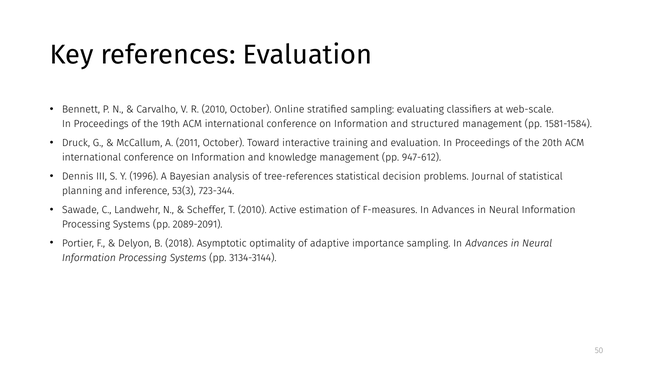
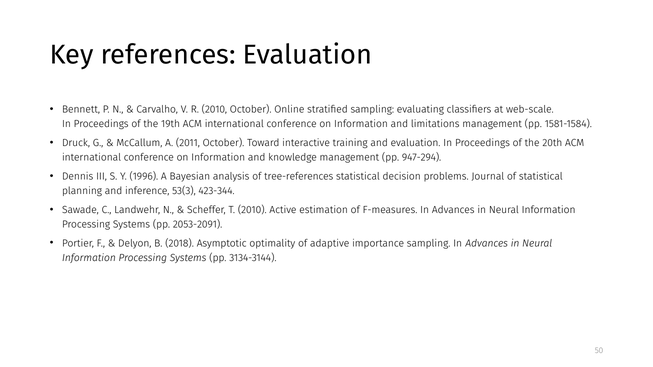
structured: structured -> limitations
947-612: 947-612 -> 947-294
723-344: 723-344 -> 423-344
2089-2091: 2089-2091 -> 2053-2091
